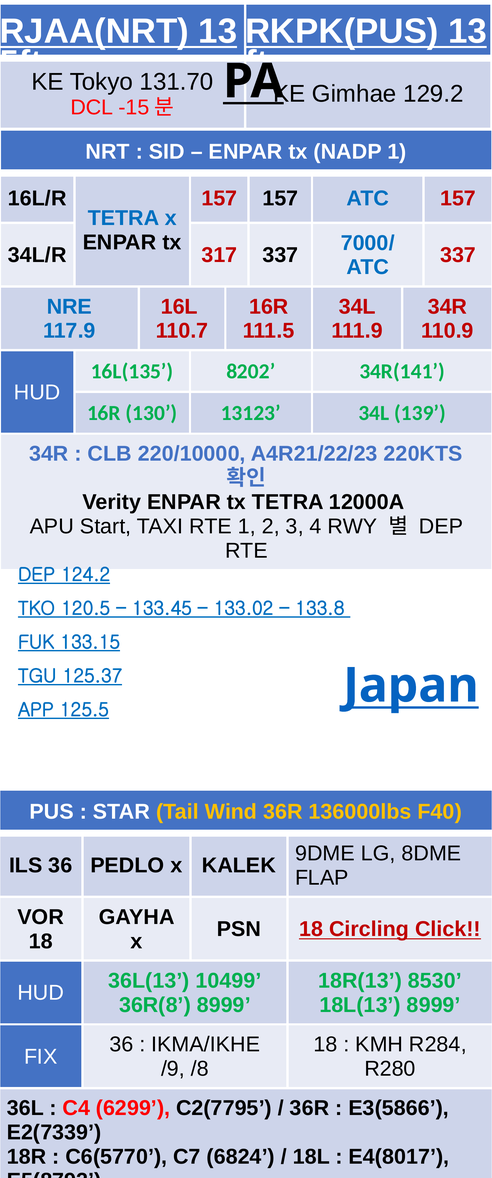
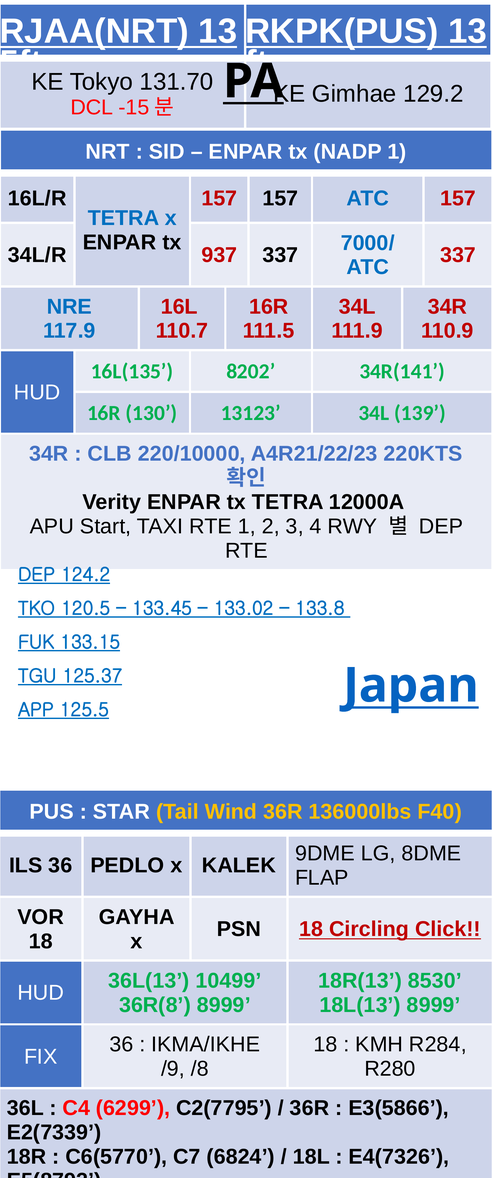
317: 317 -> 937
E4(8017: E4(8017 -> E4(7326
